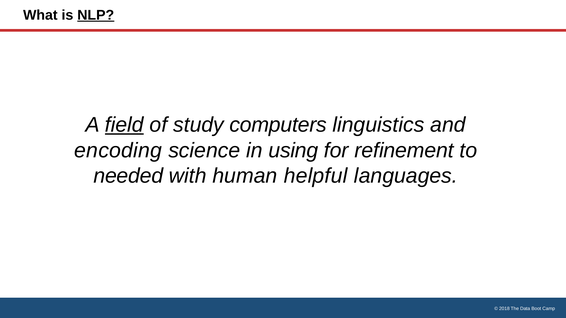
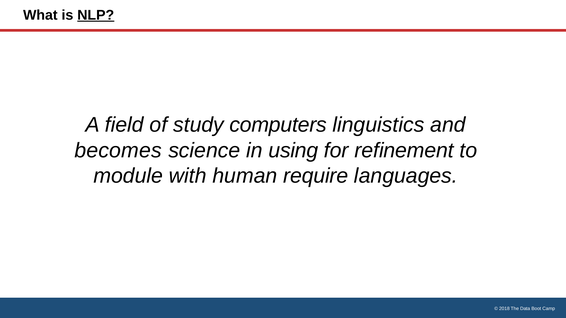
field underline: present -> none
encoding: encoding -> becomes
needed: needed -> module
helpful: helpful -> require
